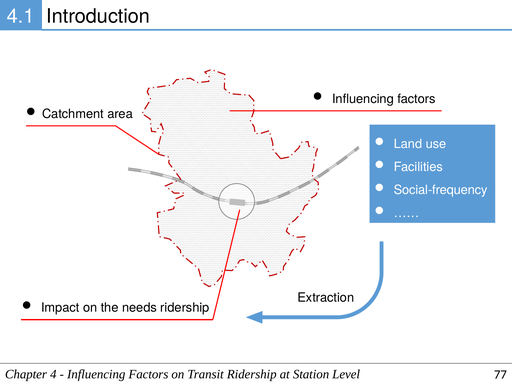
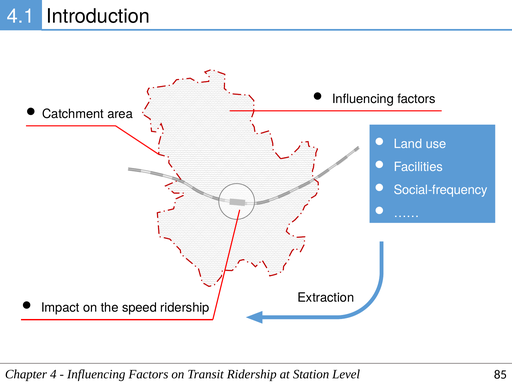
needs: needs -> speed
77: 77 -> 85
